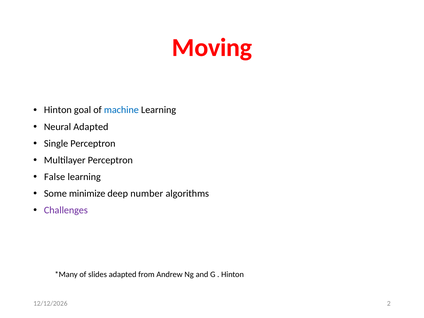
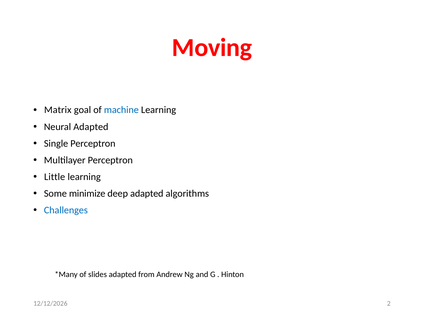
Hinton at (58, 110): Hinton -> Matrix
False: False -> Little
deep number: number -> adapted
Challenges colour: purple -> blue
